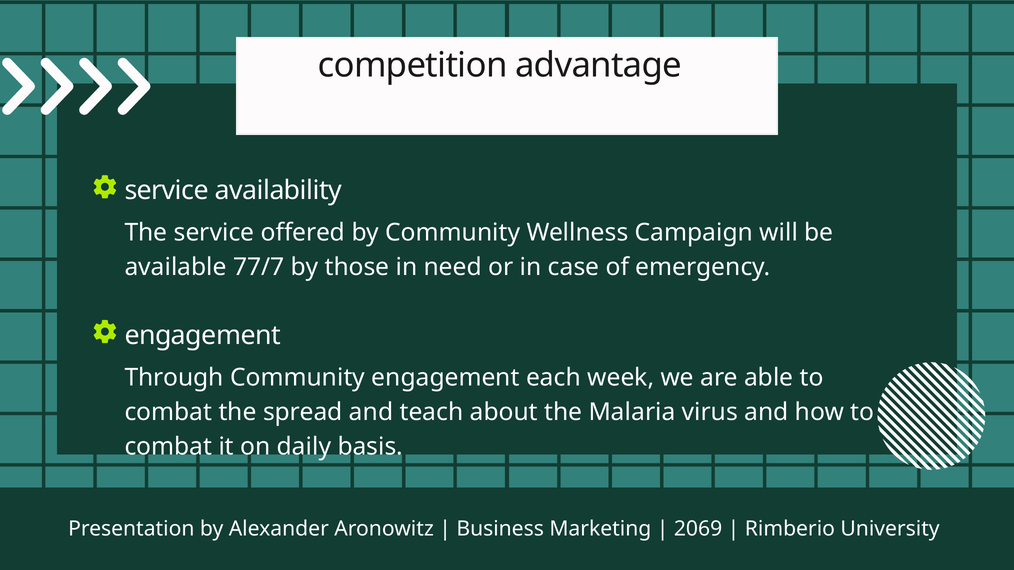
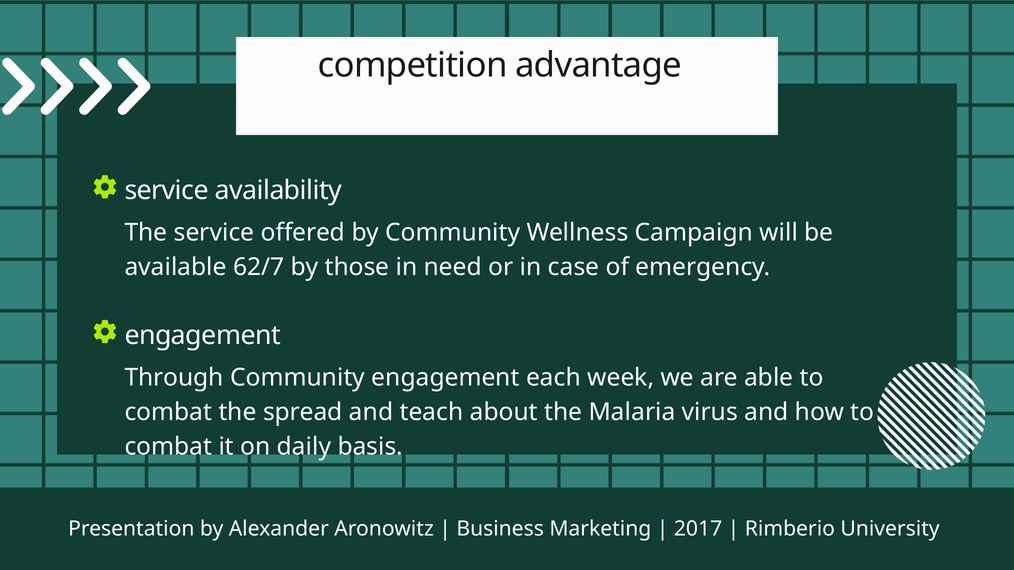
77/7: 77/7 -> 62/7
2069: 2069 -> 2017
